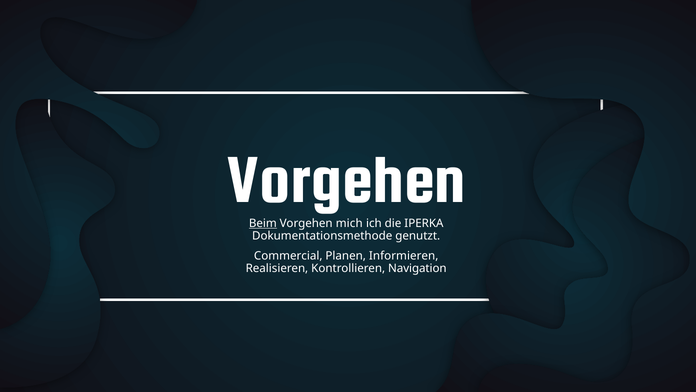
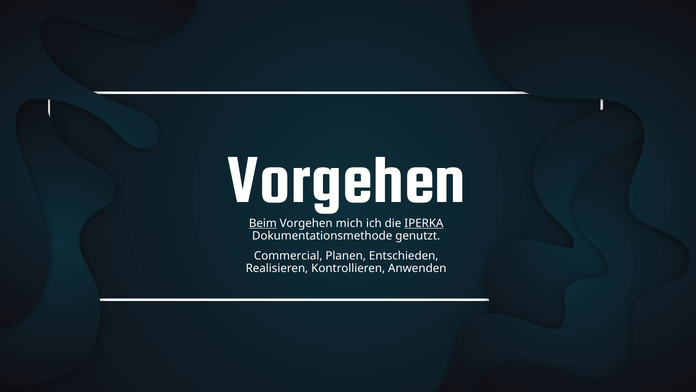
IPERKA underline: none -> present
Informieren: Informieren -> Entschieden
Navigation: Navigation -> Anwenden
